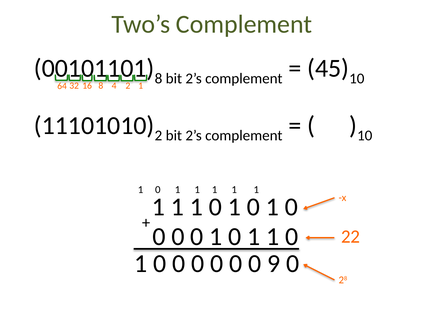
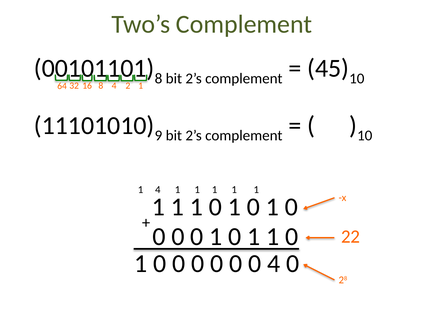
2 at (158, 136): 2 -> 9
0 at (158, 190): 0 -> 4
0 9: 9 -> 4
